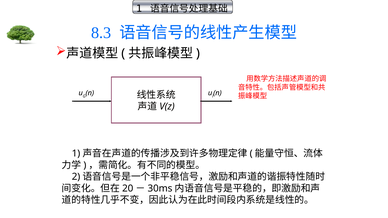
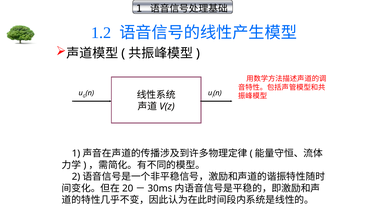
8.3: 8.3 -> 1.2
